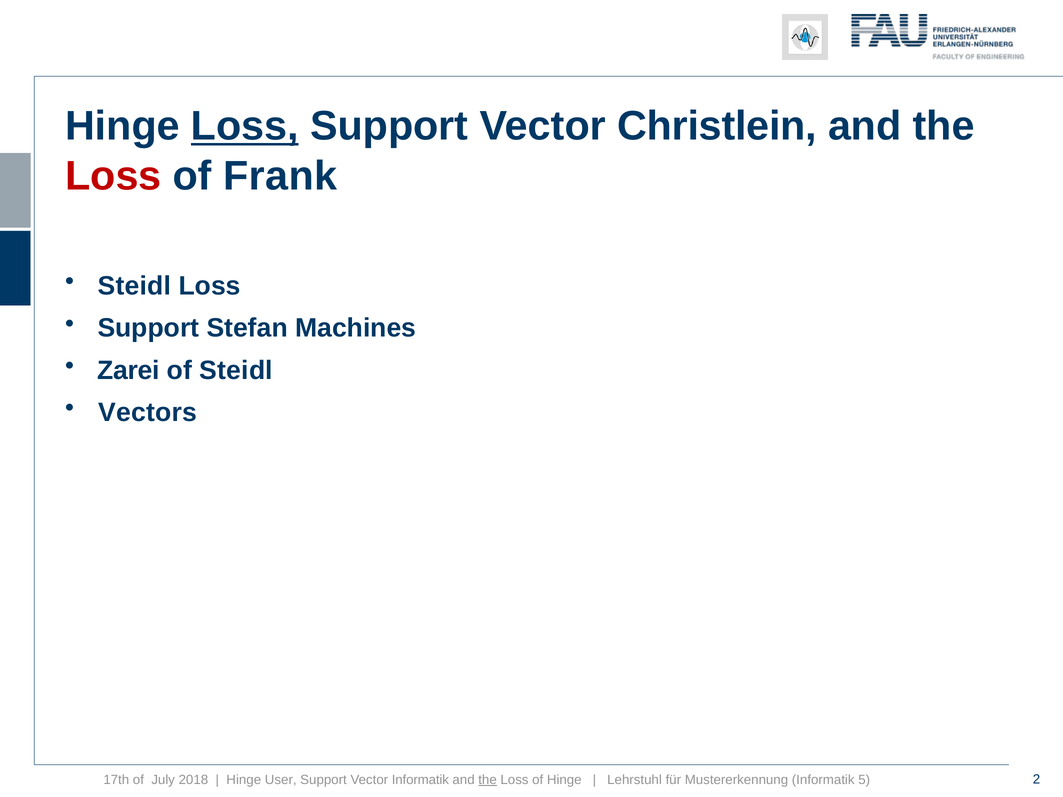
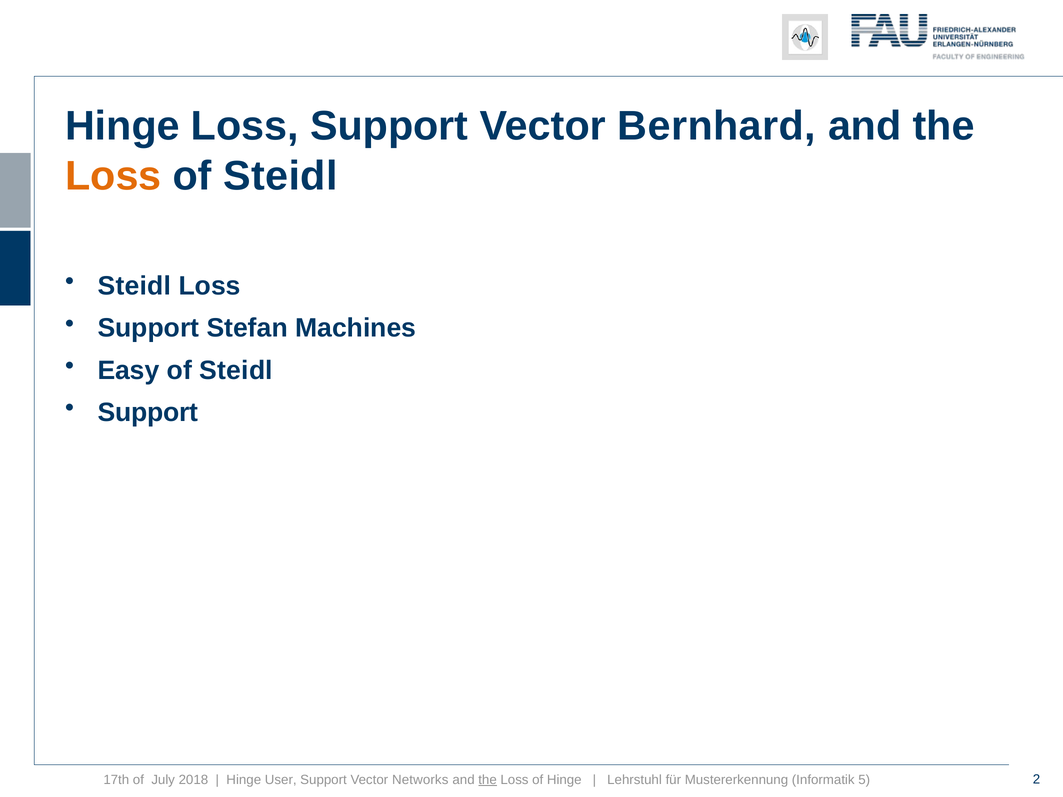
Loss at (245, 126) underline: present -> none
Christlein: Christlein -> Bernhard
Loss at (113, 176) colour: red -> orange
Frank at (280, 176): Frank -> Steidl
Zarei: Zarei -> Easy
Vectors at (148, 413): Vectors -> Support
Vector Informatik: Informatik -> Networks
